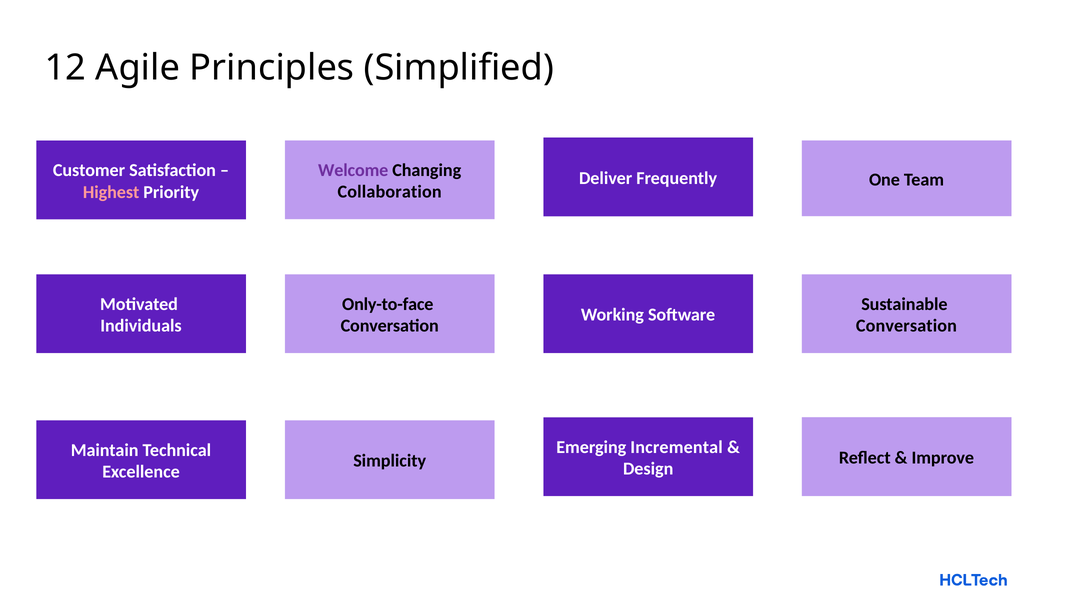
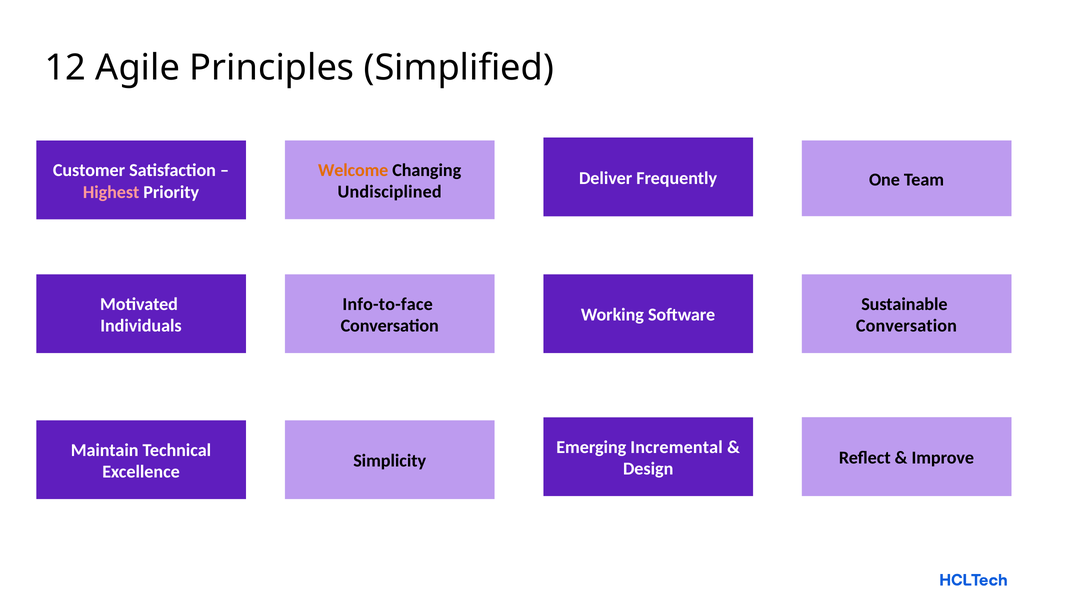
Welcome colour: purple -> orange
Collaboration: Collaboration -> Undisciplined
Only-to-face: Only-to-face -> Info-to-face
